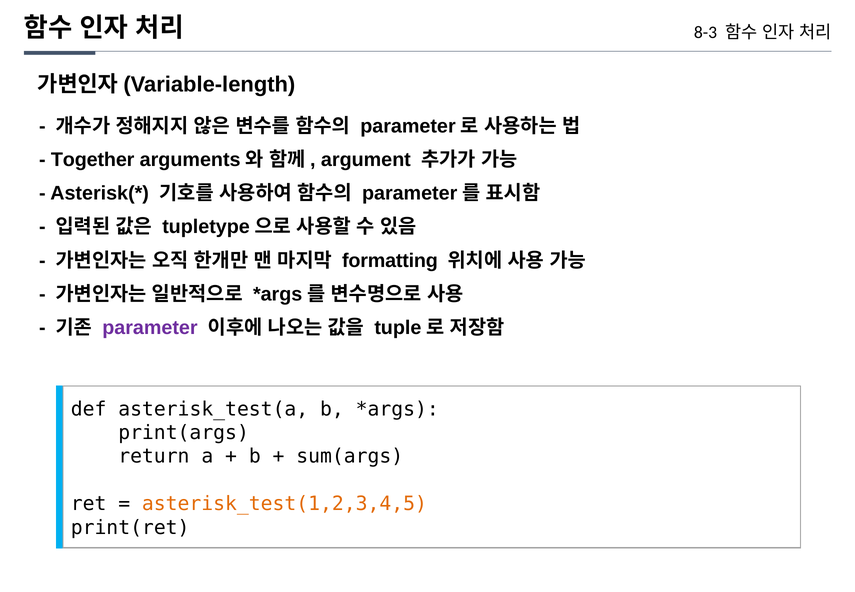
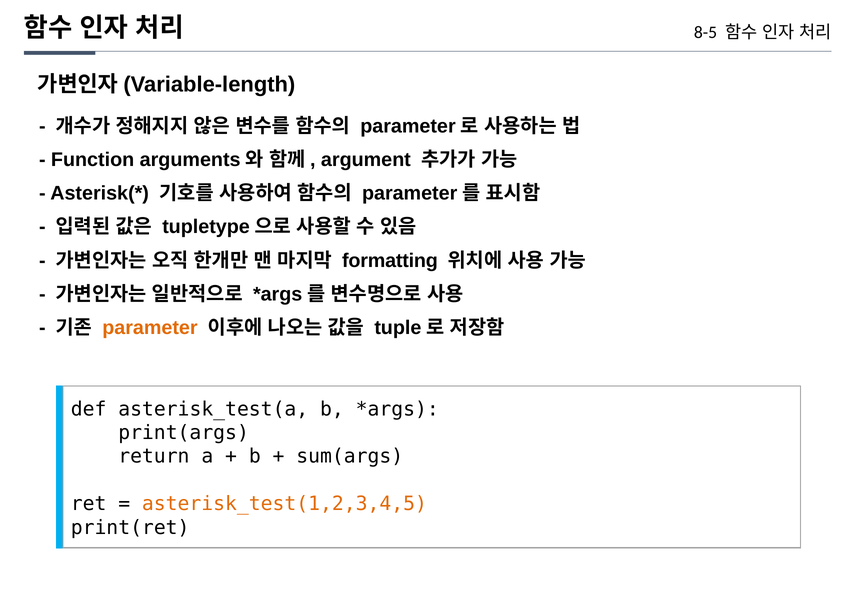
8-3: 8-3 -> 8-5
Together: Together -> Function
parameter colour: purple -> orange
